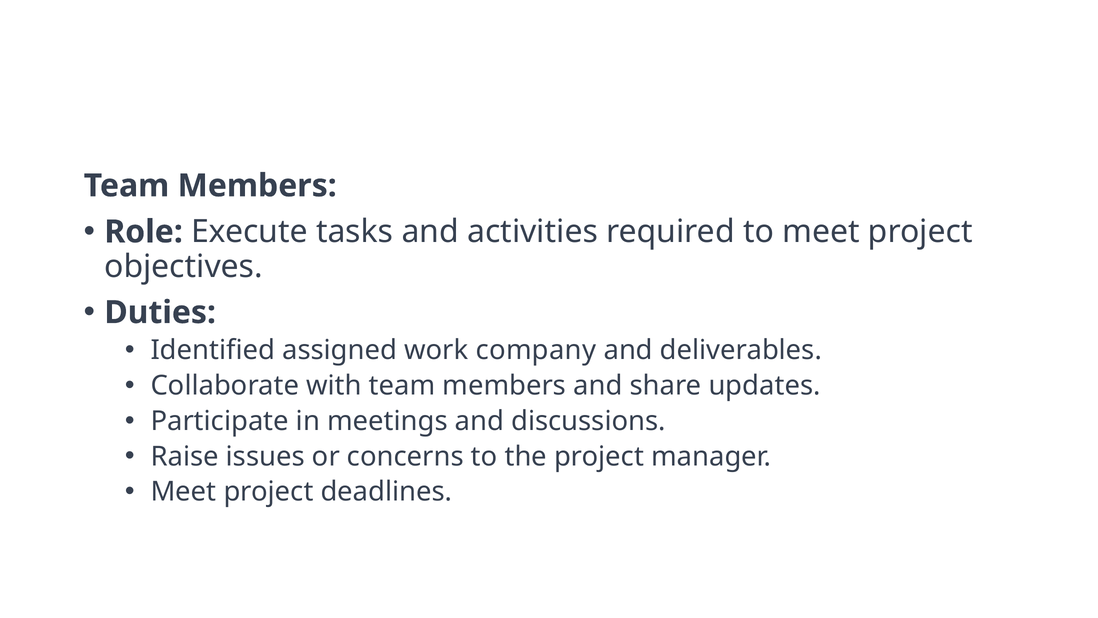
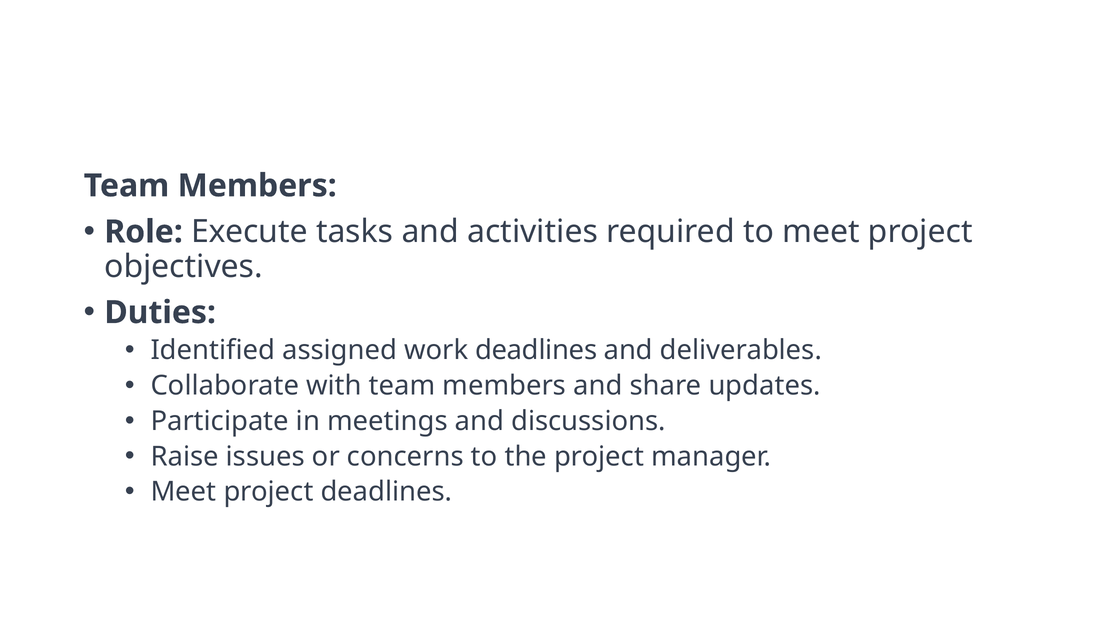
work company: company -> deadlines
